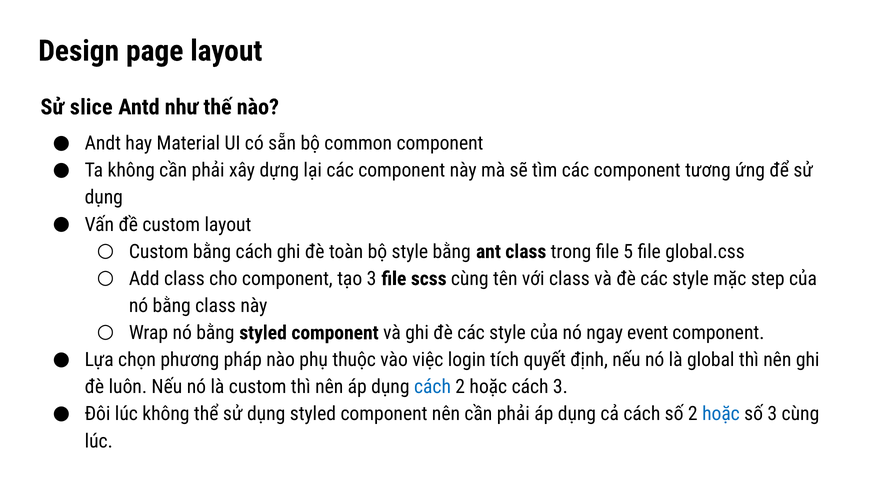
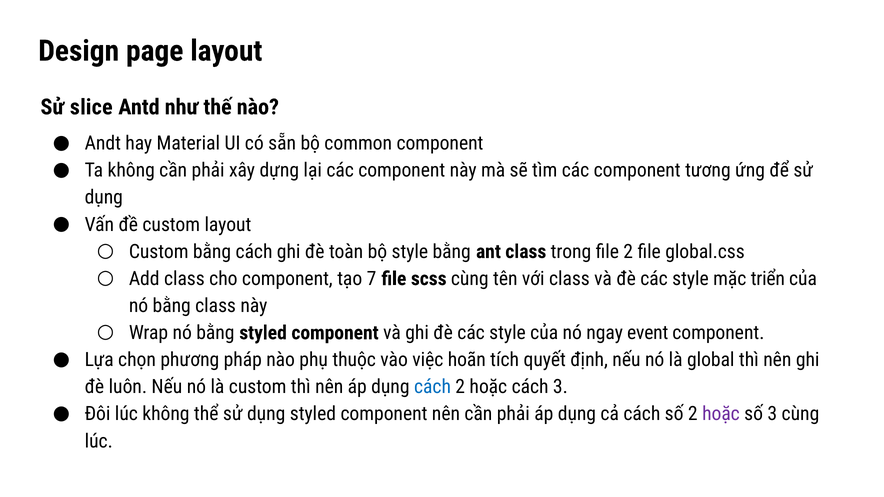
file 5: 5 -> 2
tạo 3: 3 -> 7
step: step -> triển
login: login -> hoãn
hoặc at (721, 414) colour: blue -> purple
